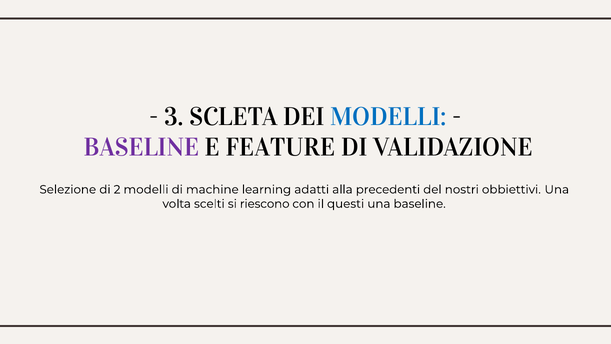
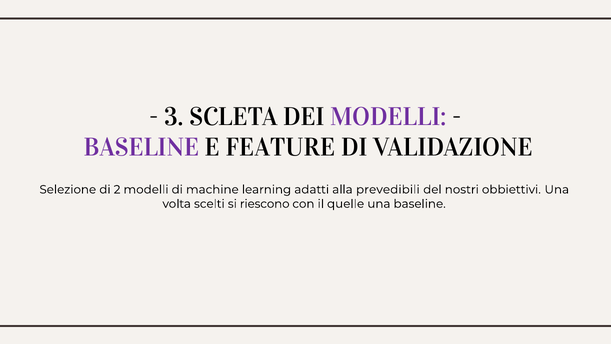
MODELLI at (388, 117) colour: blue -> purple
precedenti: precedenti -> prevedibili
questi: questi -> quelle
